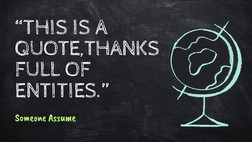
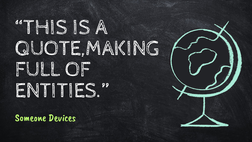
QUOTE,THANKS: QUOTE,THANKS -> QUOTE,MAKING
Assume: Assume -> Devices
